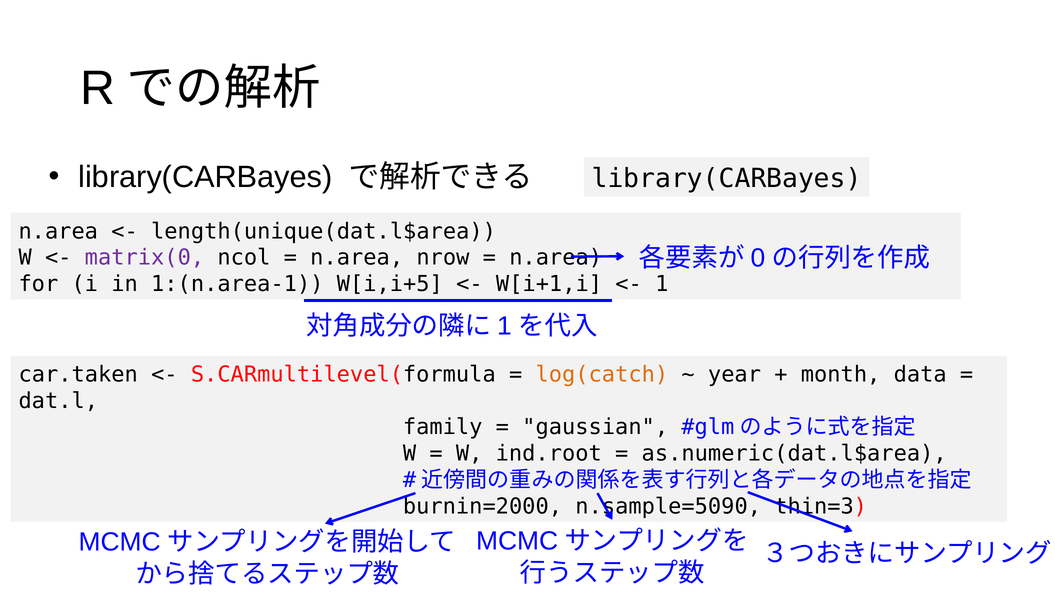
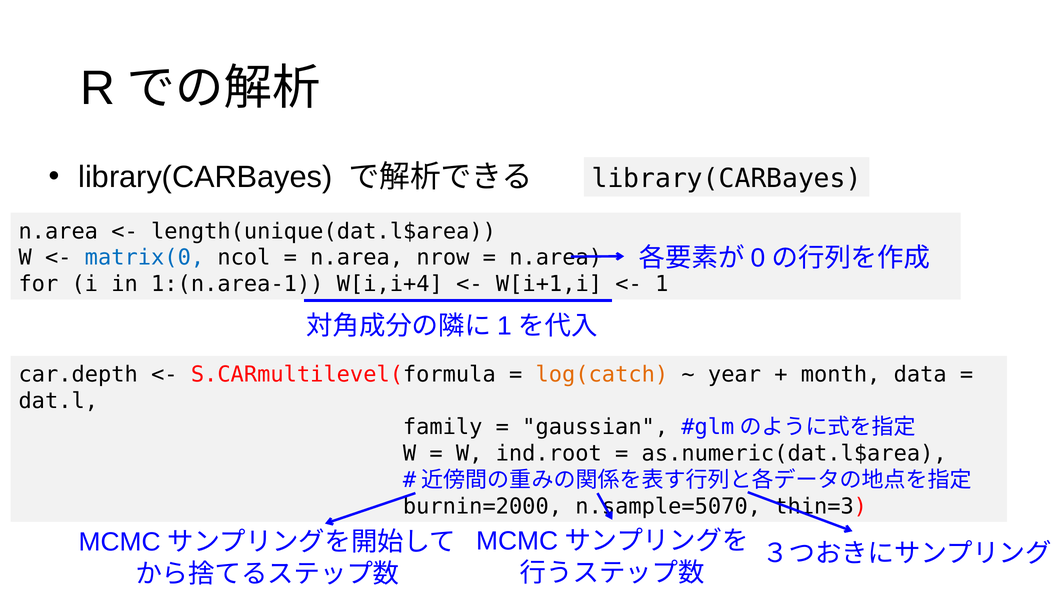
matrix(0 colour: purple -> blue
W[i,i+5: W[i,i+5 -> W[i,i+4
car.taken: car.taken -> car.depth
n.sample=5090: n.sample=5090 -> n.sample=5070
